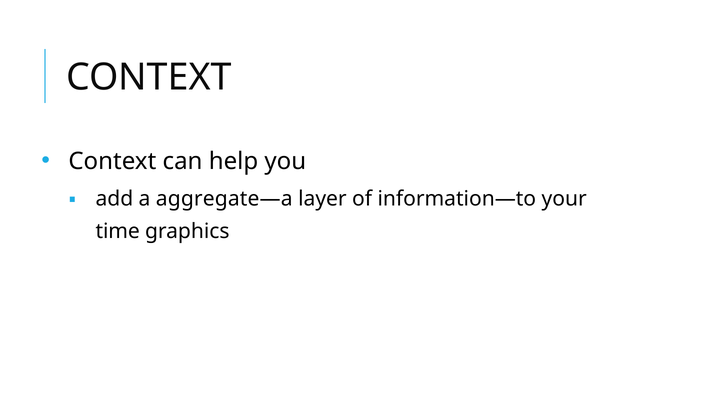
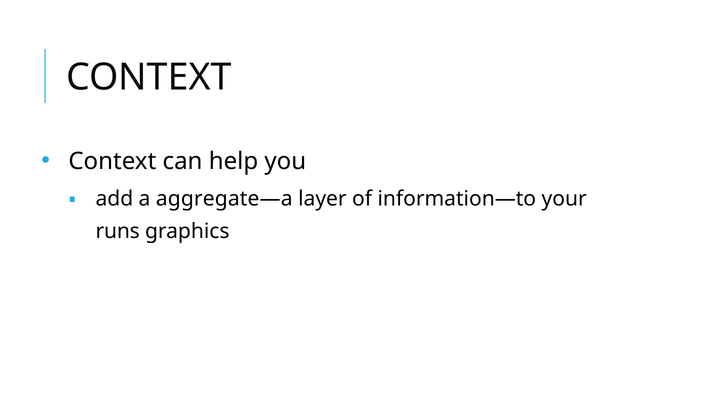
time: time -> runs
